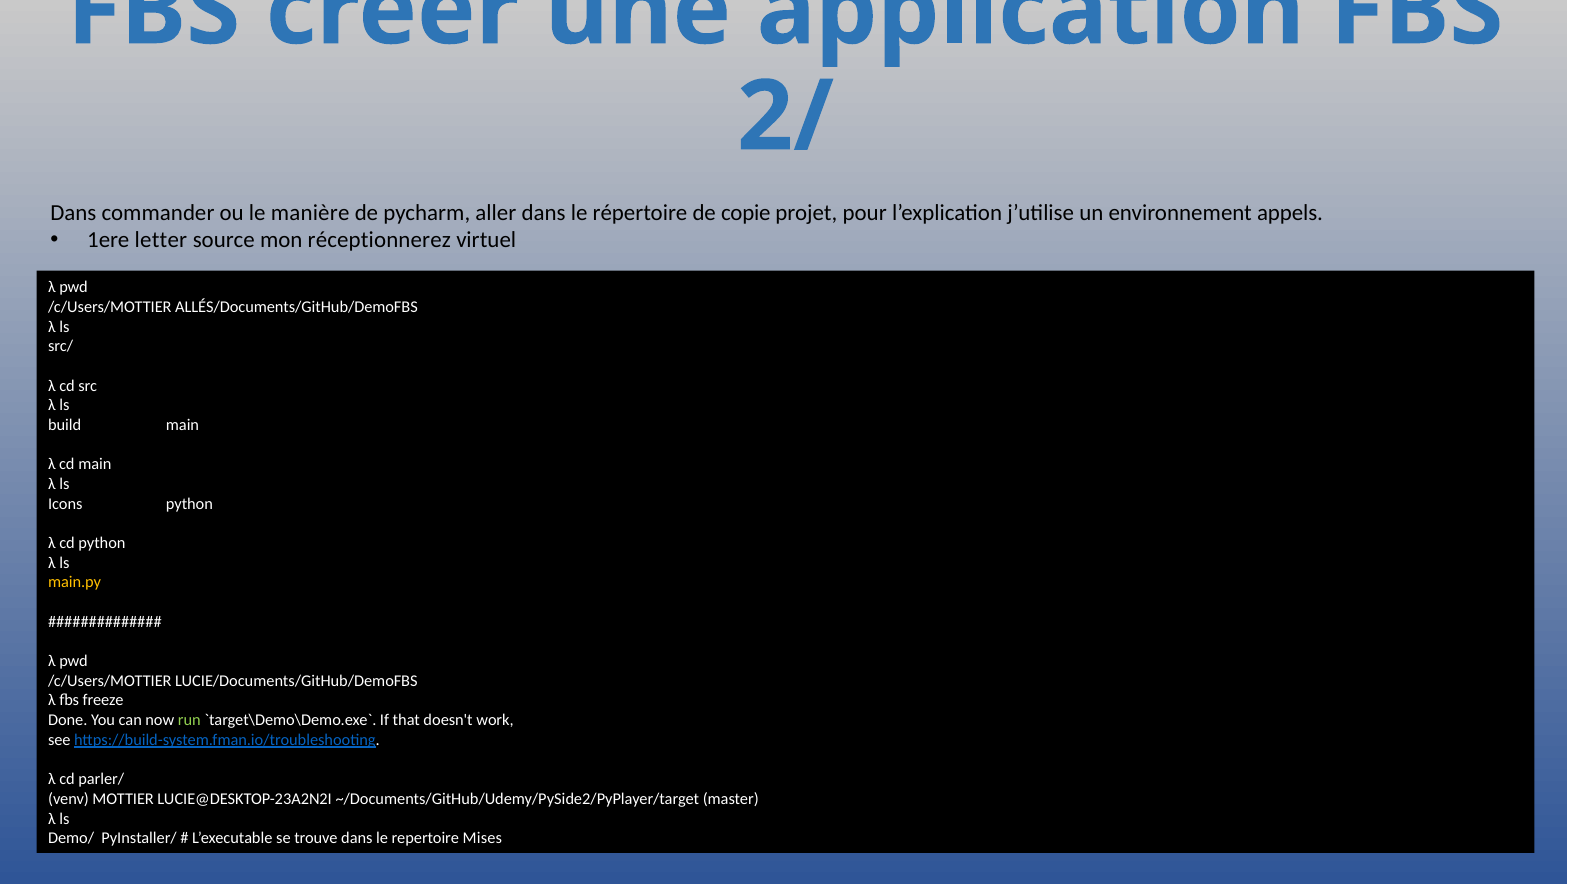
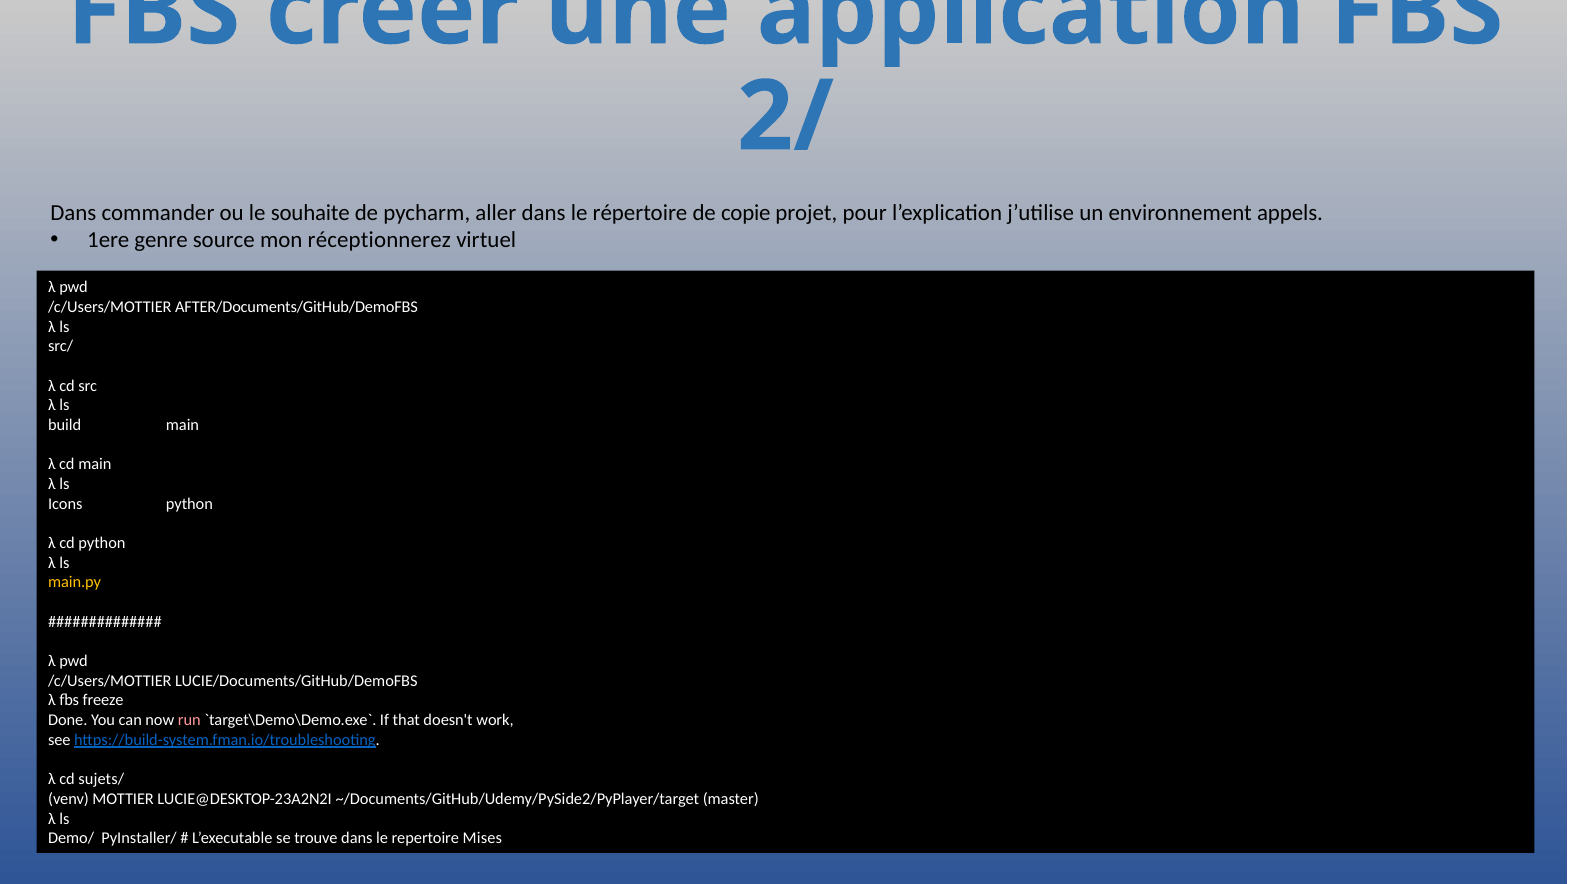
manière: manière -> souhaite
letter: letter -> genre
ALLÉS/Documents/GitHub/DemoFBS: ALLÉS/Documents/GitHub/DemoFBS -> AFTER/Documents/GitHub/DemoFBS
run colour: light green -> pink
parler/: parler/ -> sujets/
